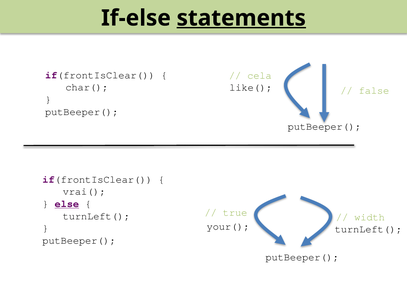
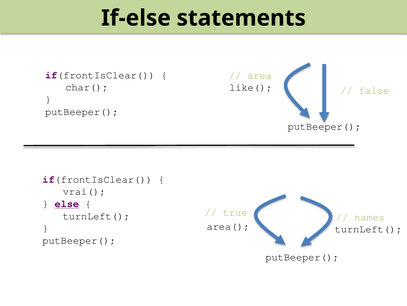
statements underline: present -> none
cela: cela -> area
width: width -> names
your(: your( -> area(
